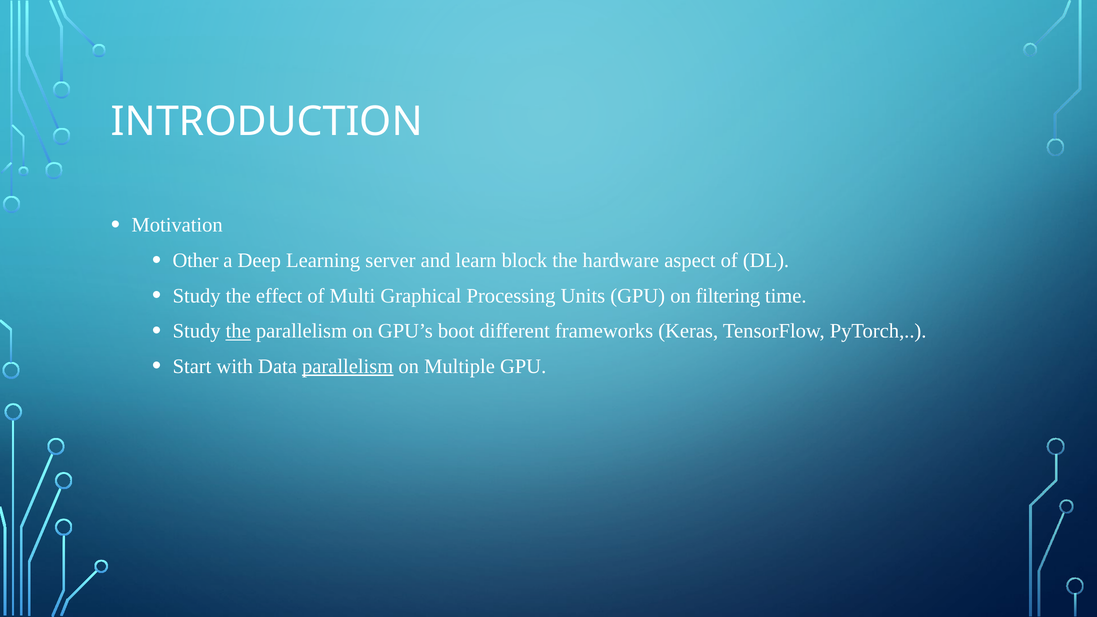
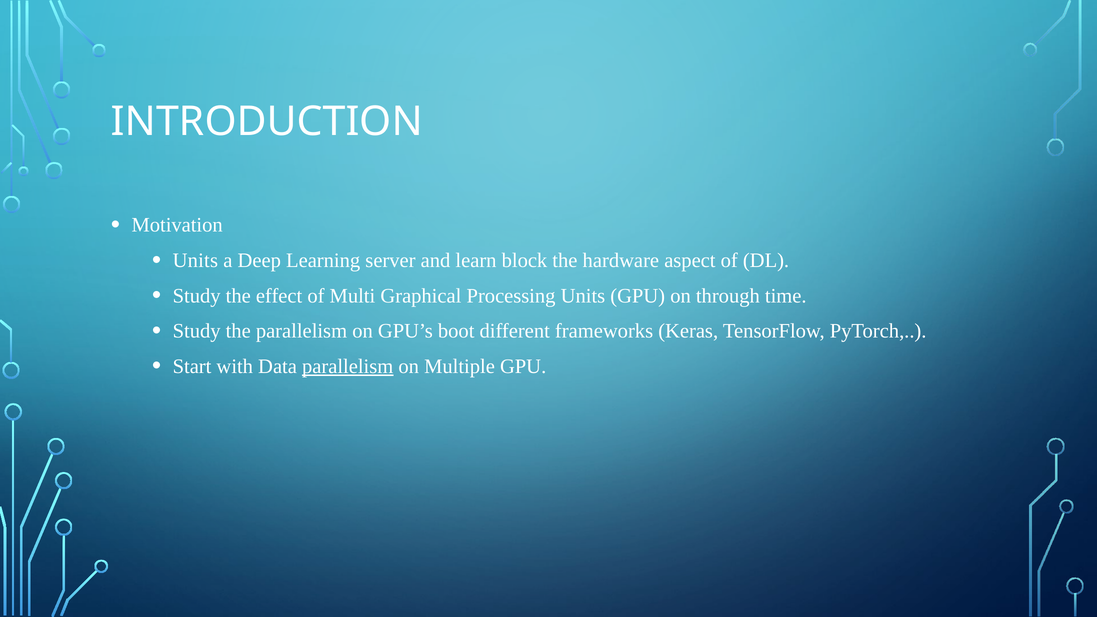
Other at (196, 261): Other -> Units
filtering: filtering -> through
the at (238, 331) underline: present -> none
